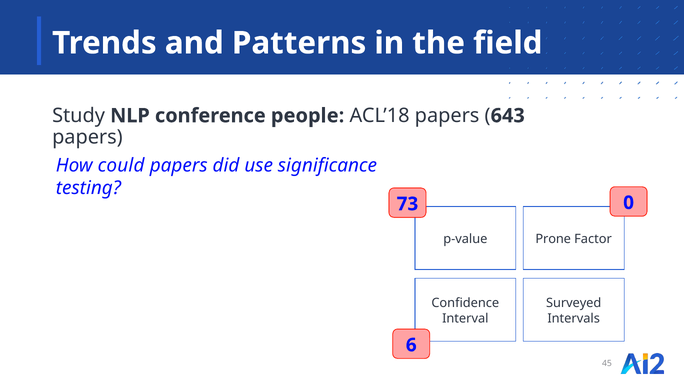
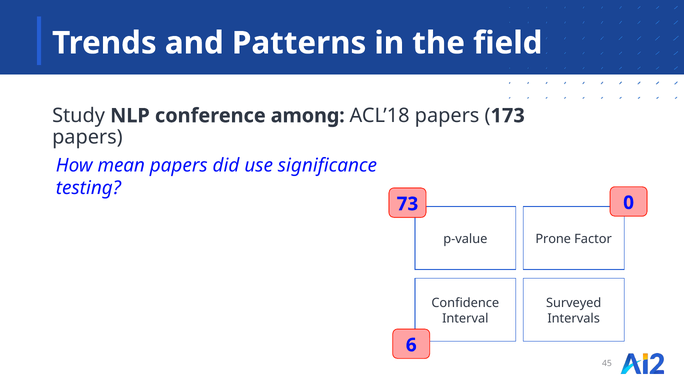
people: people -> among
643: 643 -> 173
could: could -> mean
